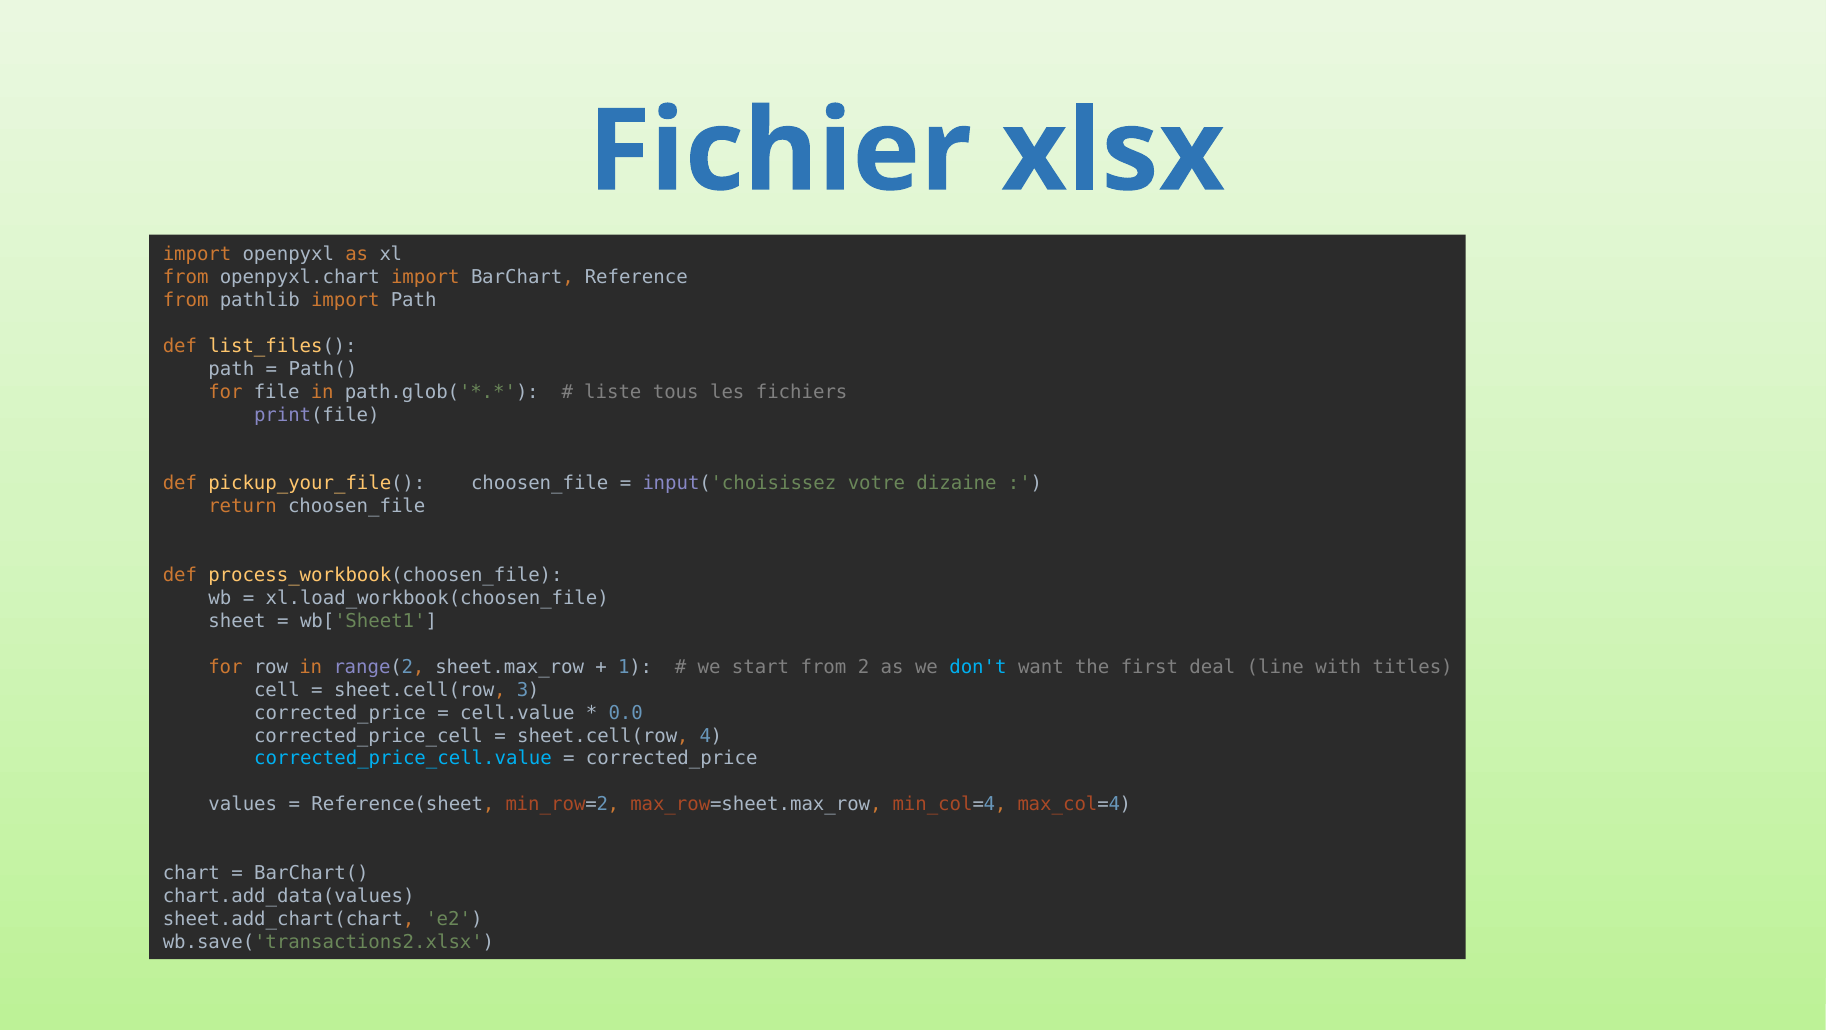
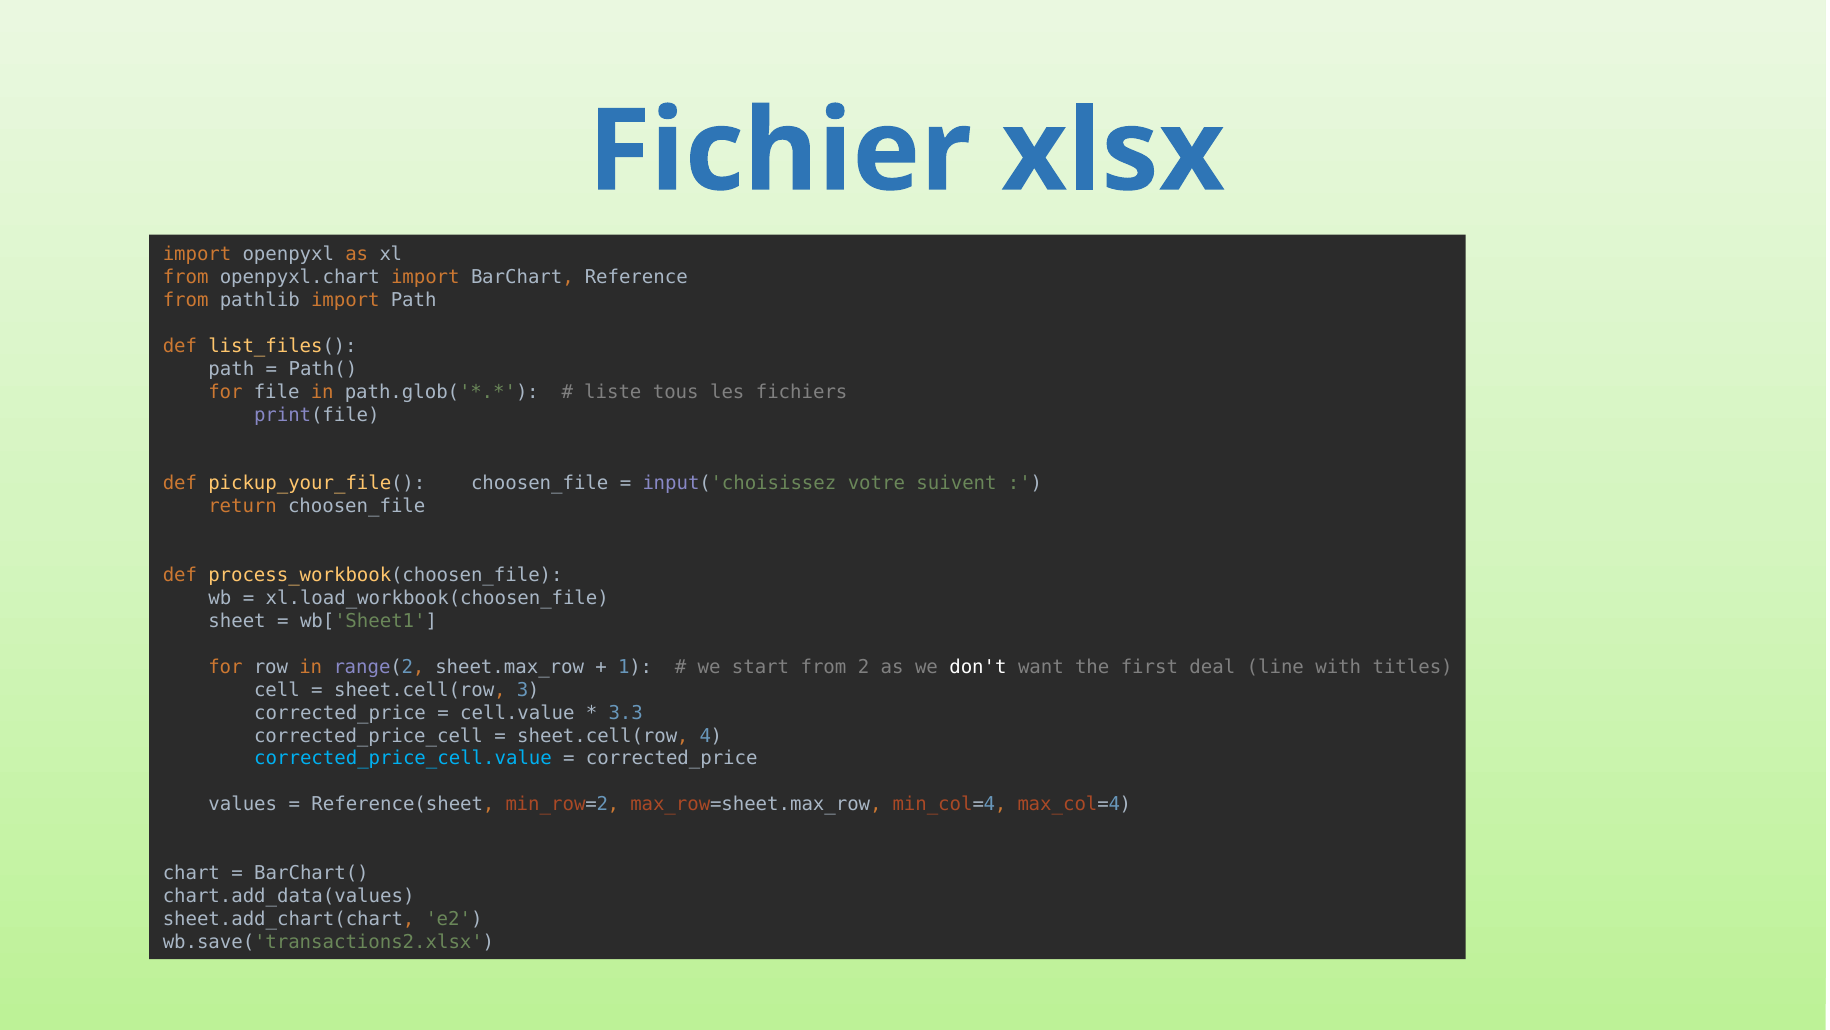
dizaine: dizaine -> suivent
don't colour: light blue -> white
0.0: 0.0 -> 3.3
